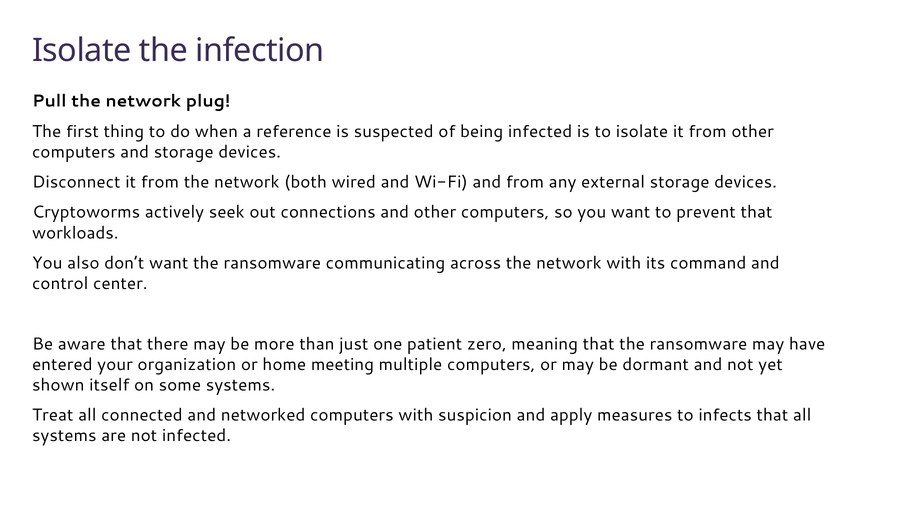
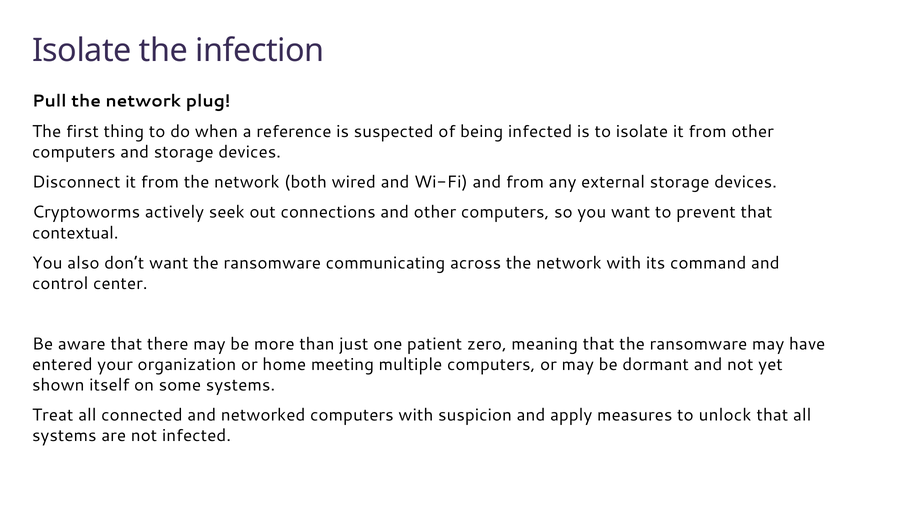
workloads: workloads -> contextual
infects: infects -> unlock
